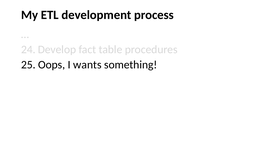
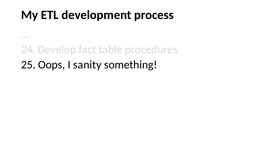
wants: wants -> sanity
